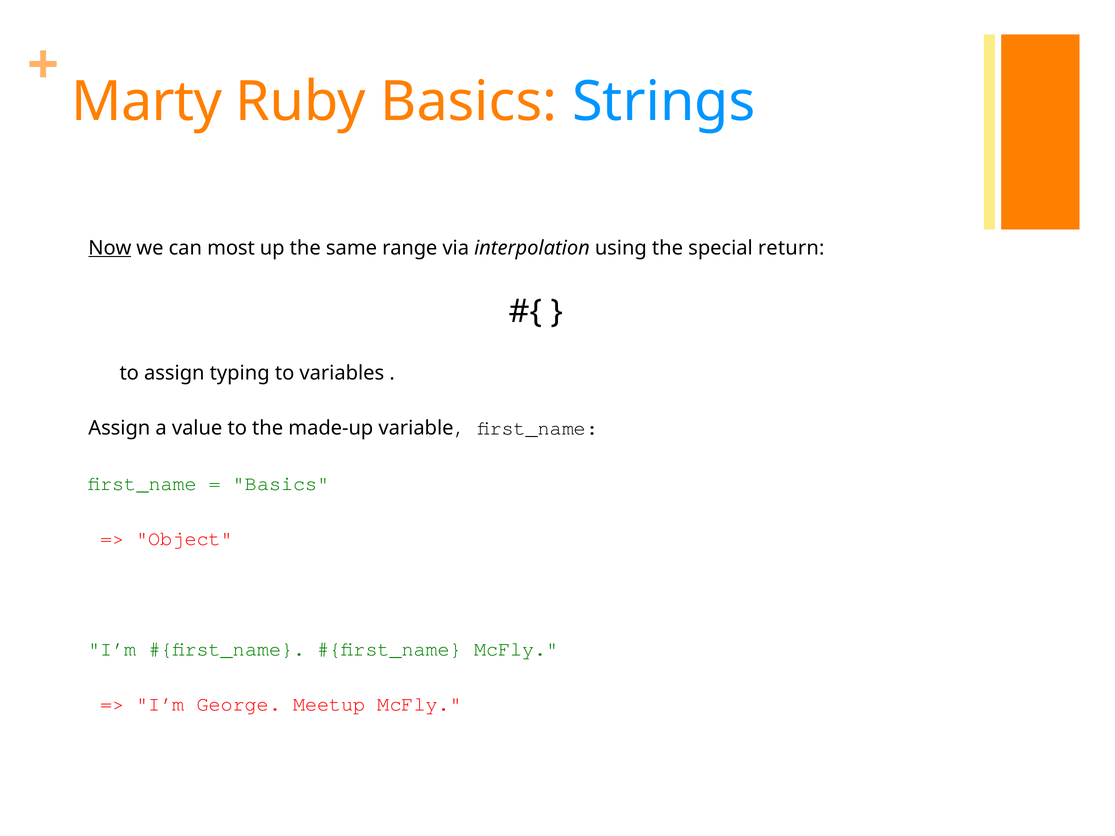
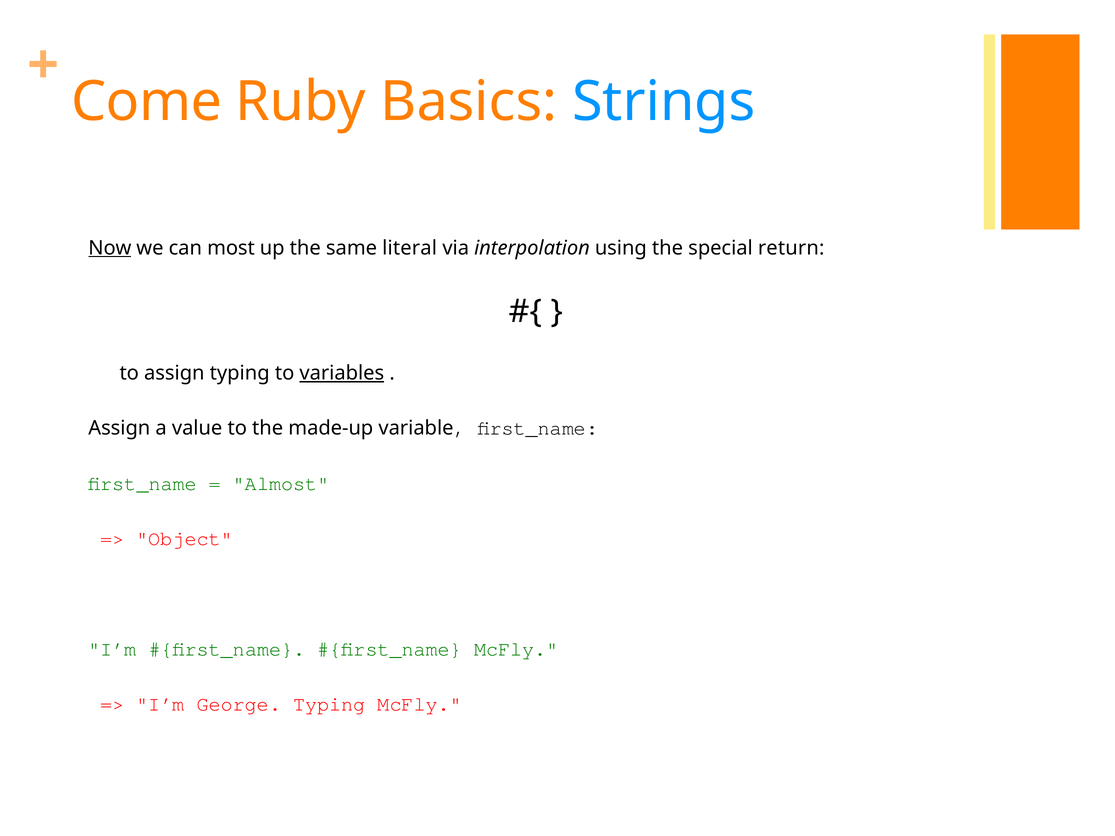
Marty: Marty -> Come
range: range -> literal
variables underline: none -> present
Basics at (281, 484): Basics -> Almost
George Meetup: Meetup -> Typing
